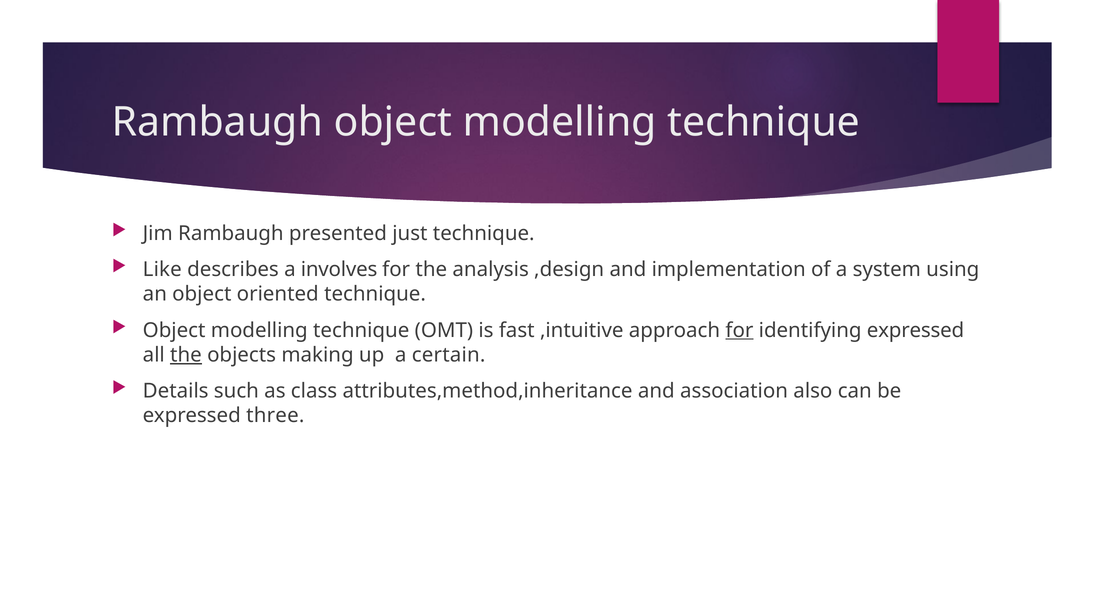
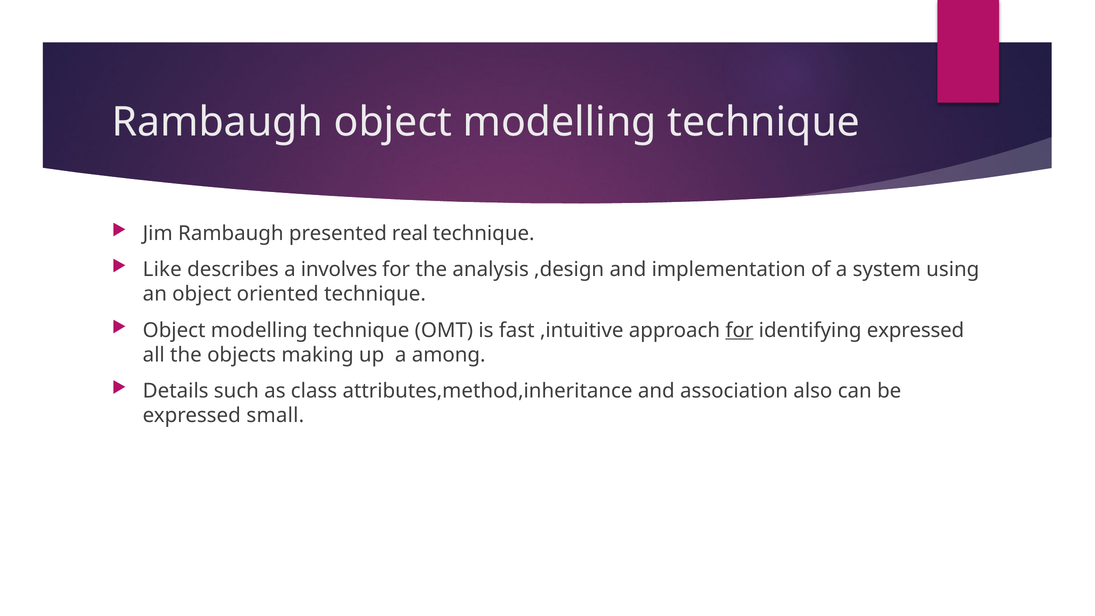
just: just -> real
the at (186, 355) underline: present -> none
certain: certain -> among
three: three -> small
